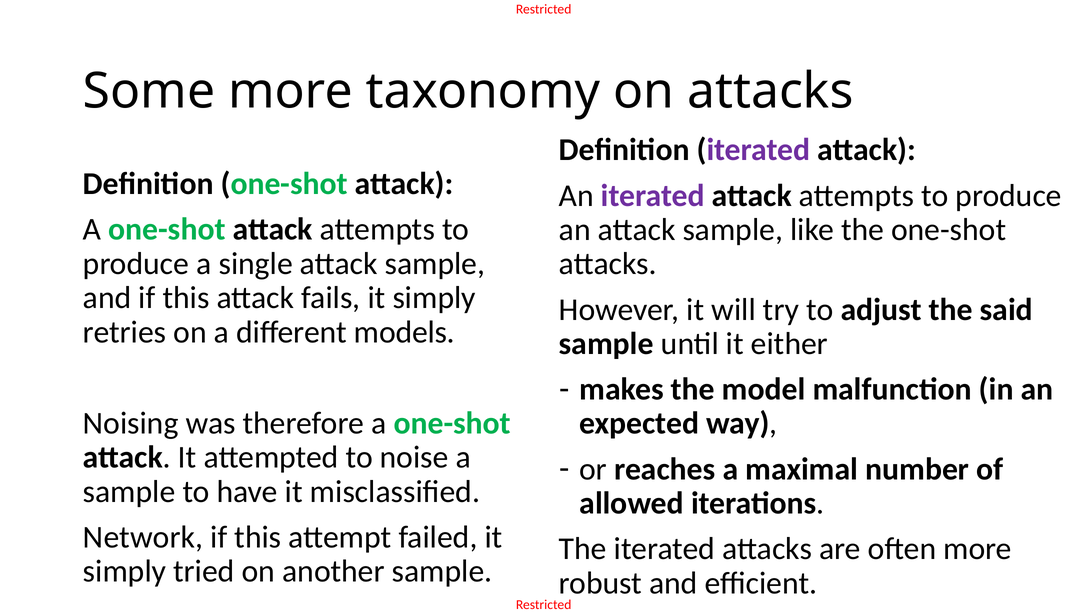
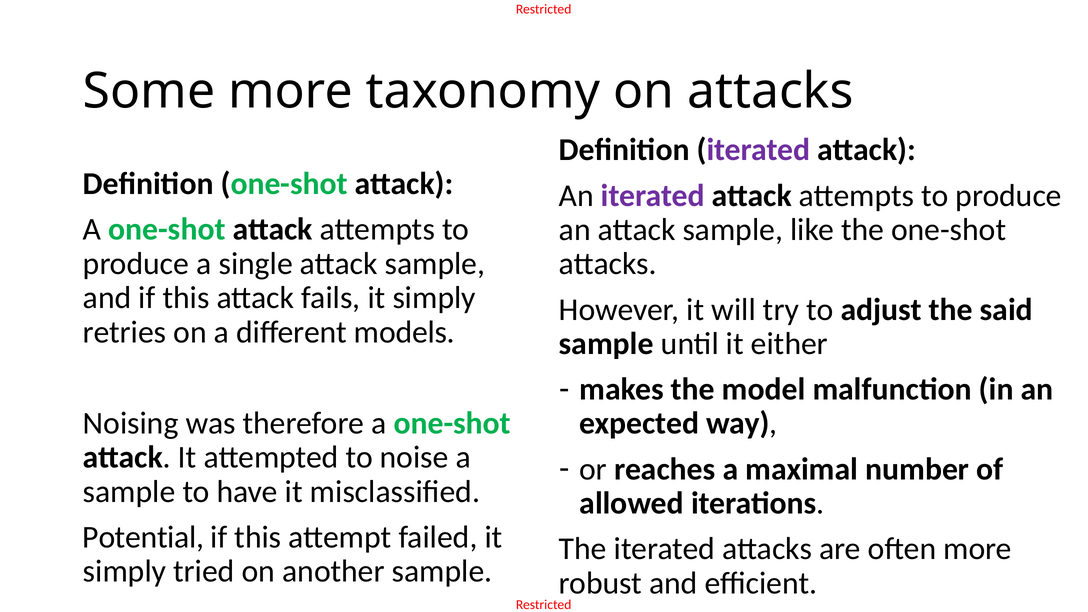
Network: Network -> Potential
